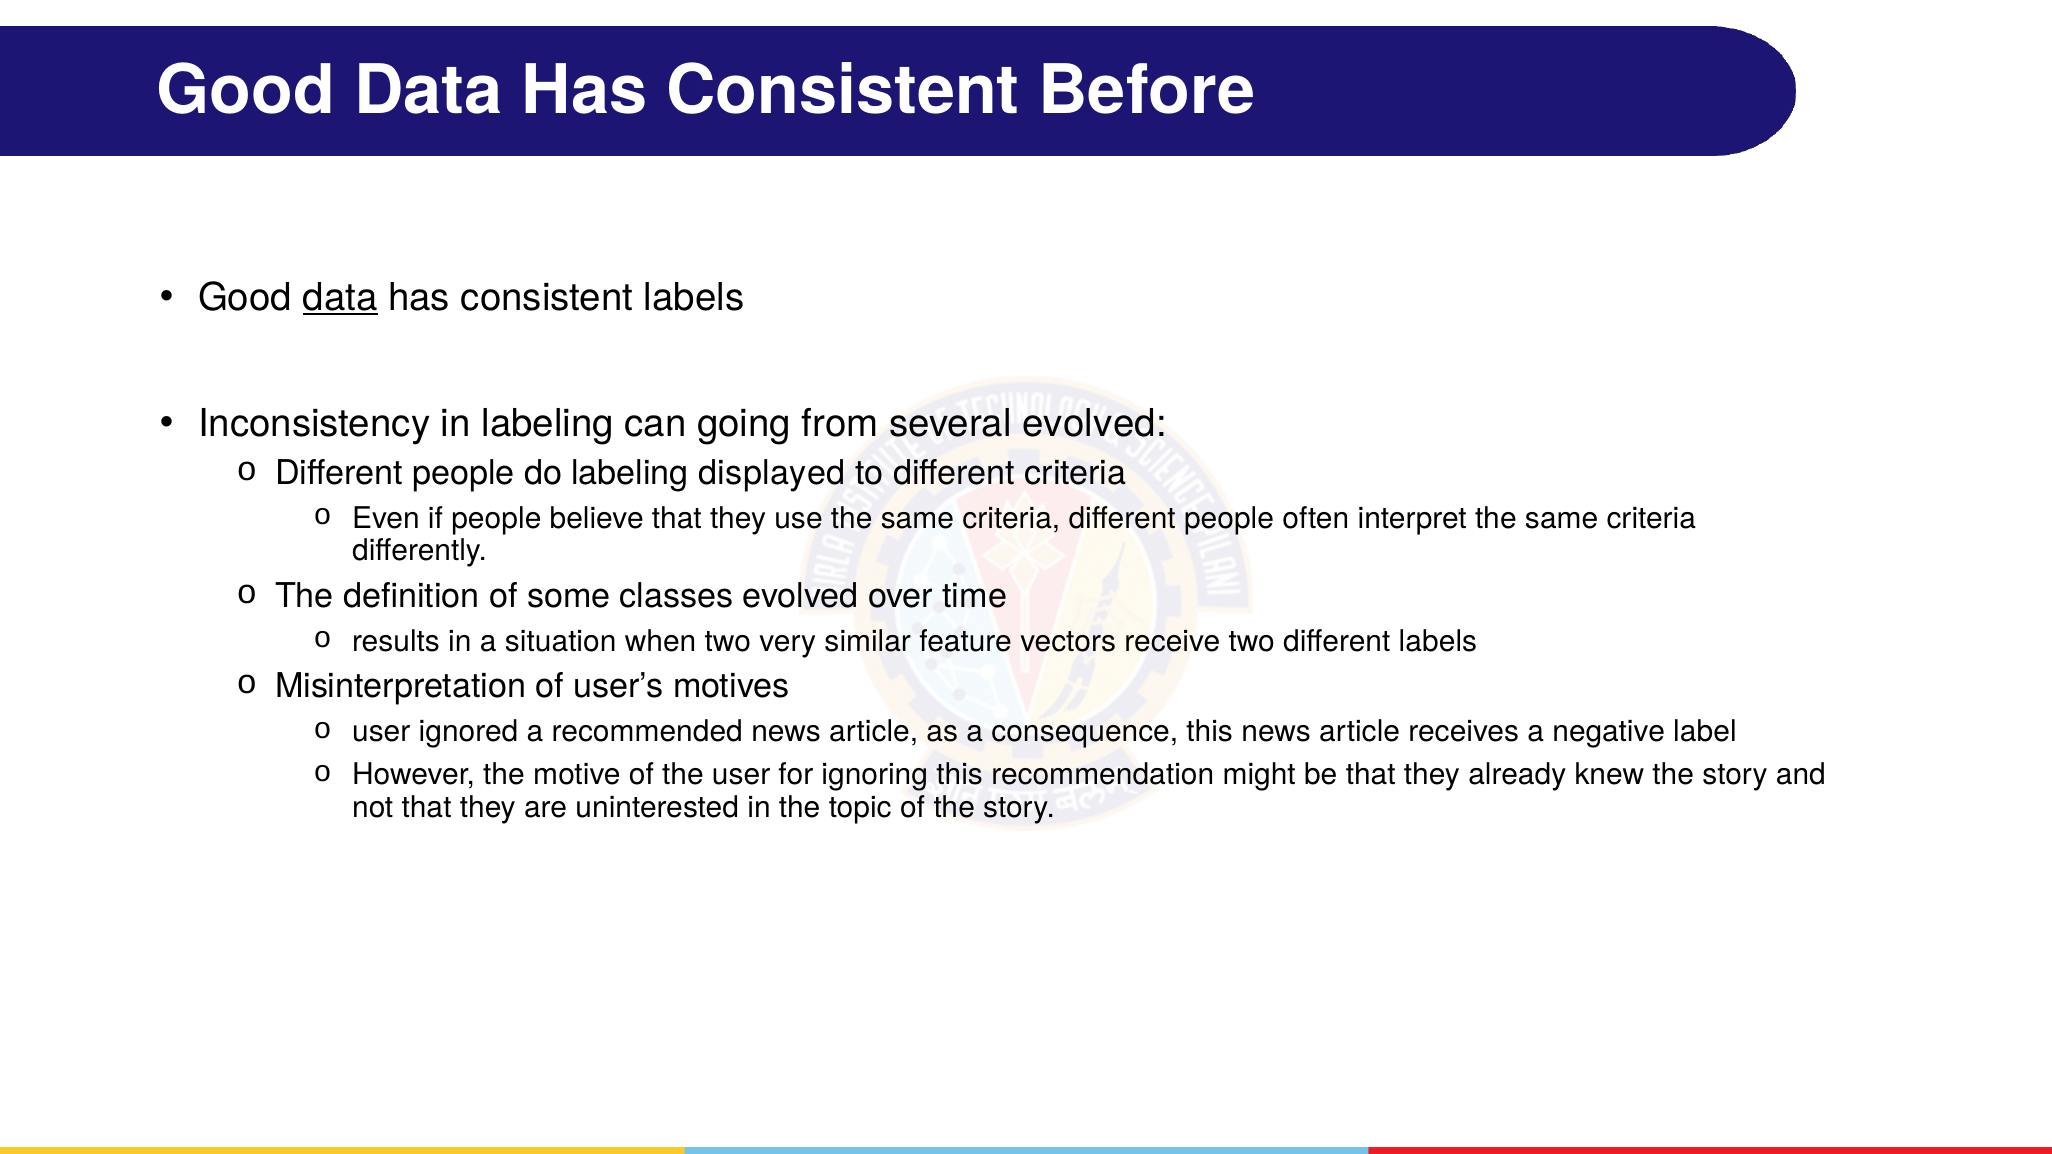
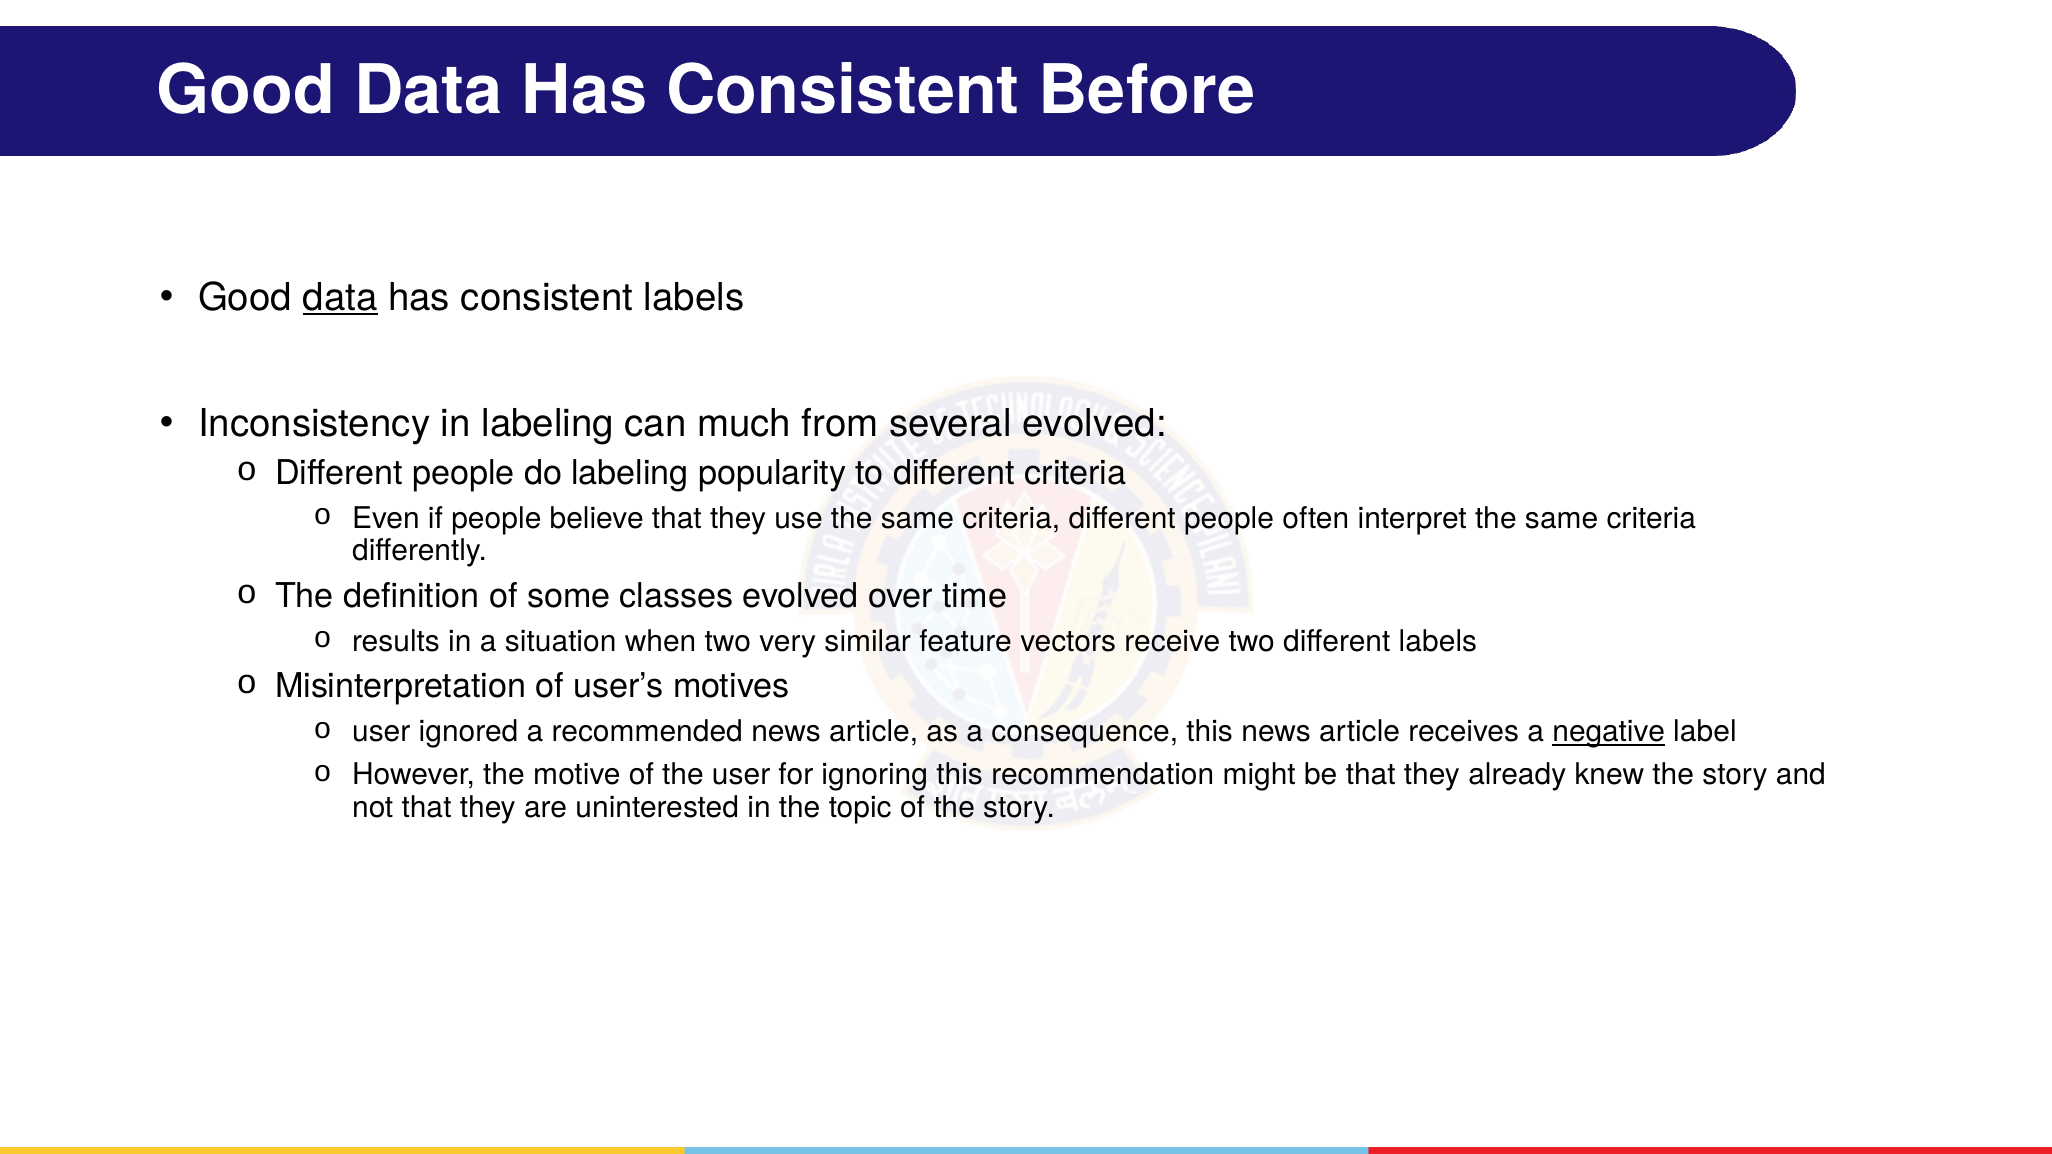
going: going -> much
displayed: displayed -> popularity
negative underline: none -> present
